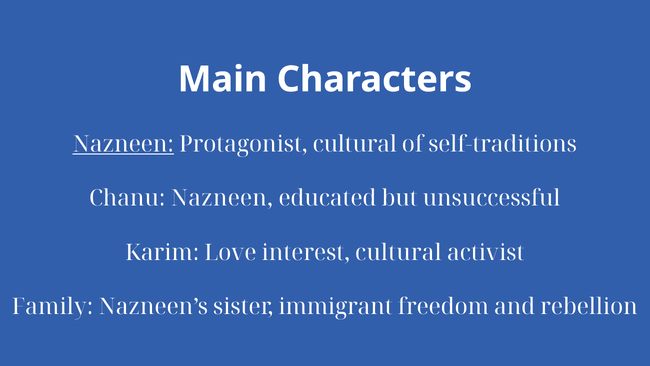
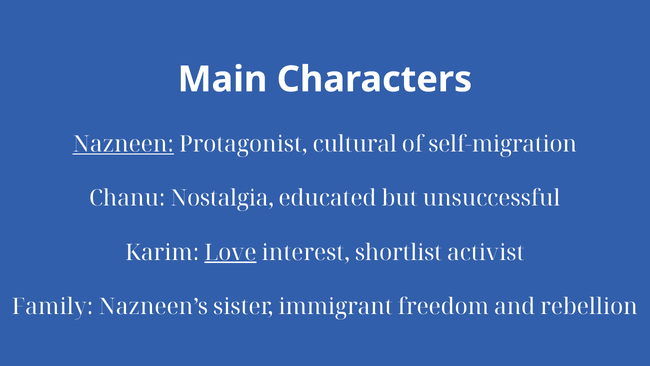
self-traditions: self-traditions -> self-migration
Chanu Nazneen: Nazneen -> Nostalgia
Love underline: none -> present
interest cultural: cultural -> shortlist
